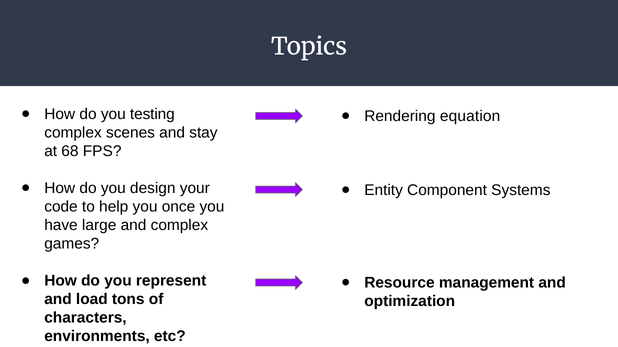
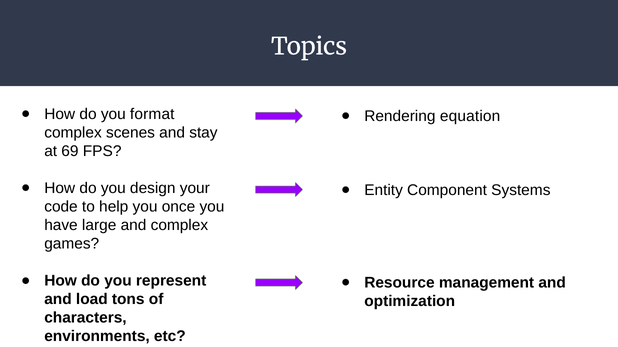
testing: testing -> format
68: 68 -> 69
